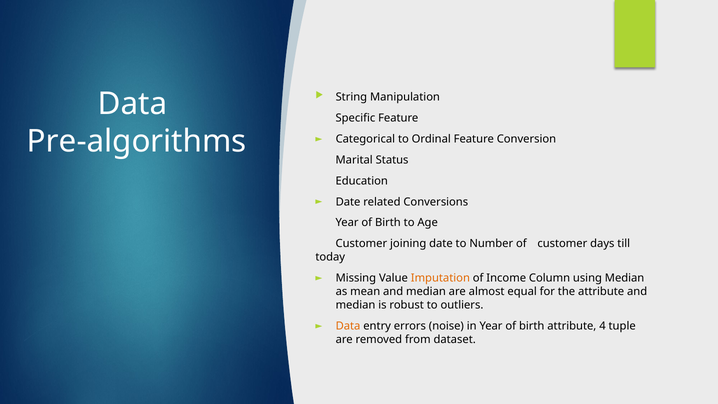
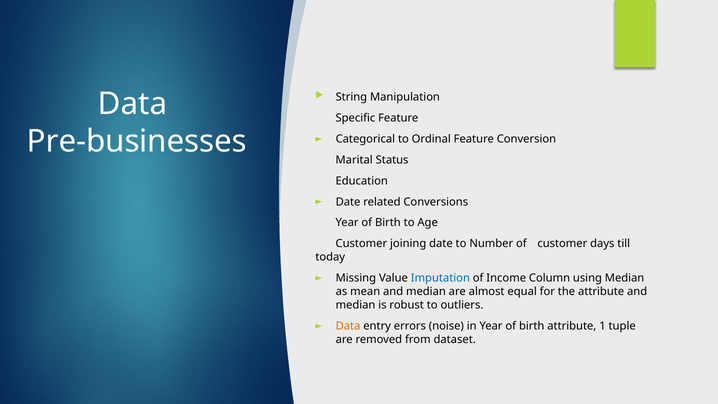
Pre-algorithms: Pre-algorithms -> Pre-businesses
Imputation colour: orange -> blue
4: 4 -> 1
